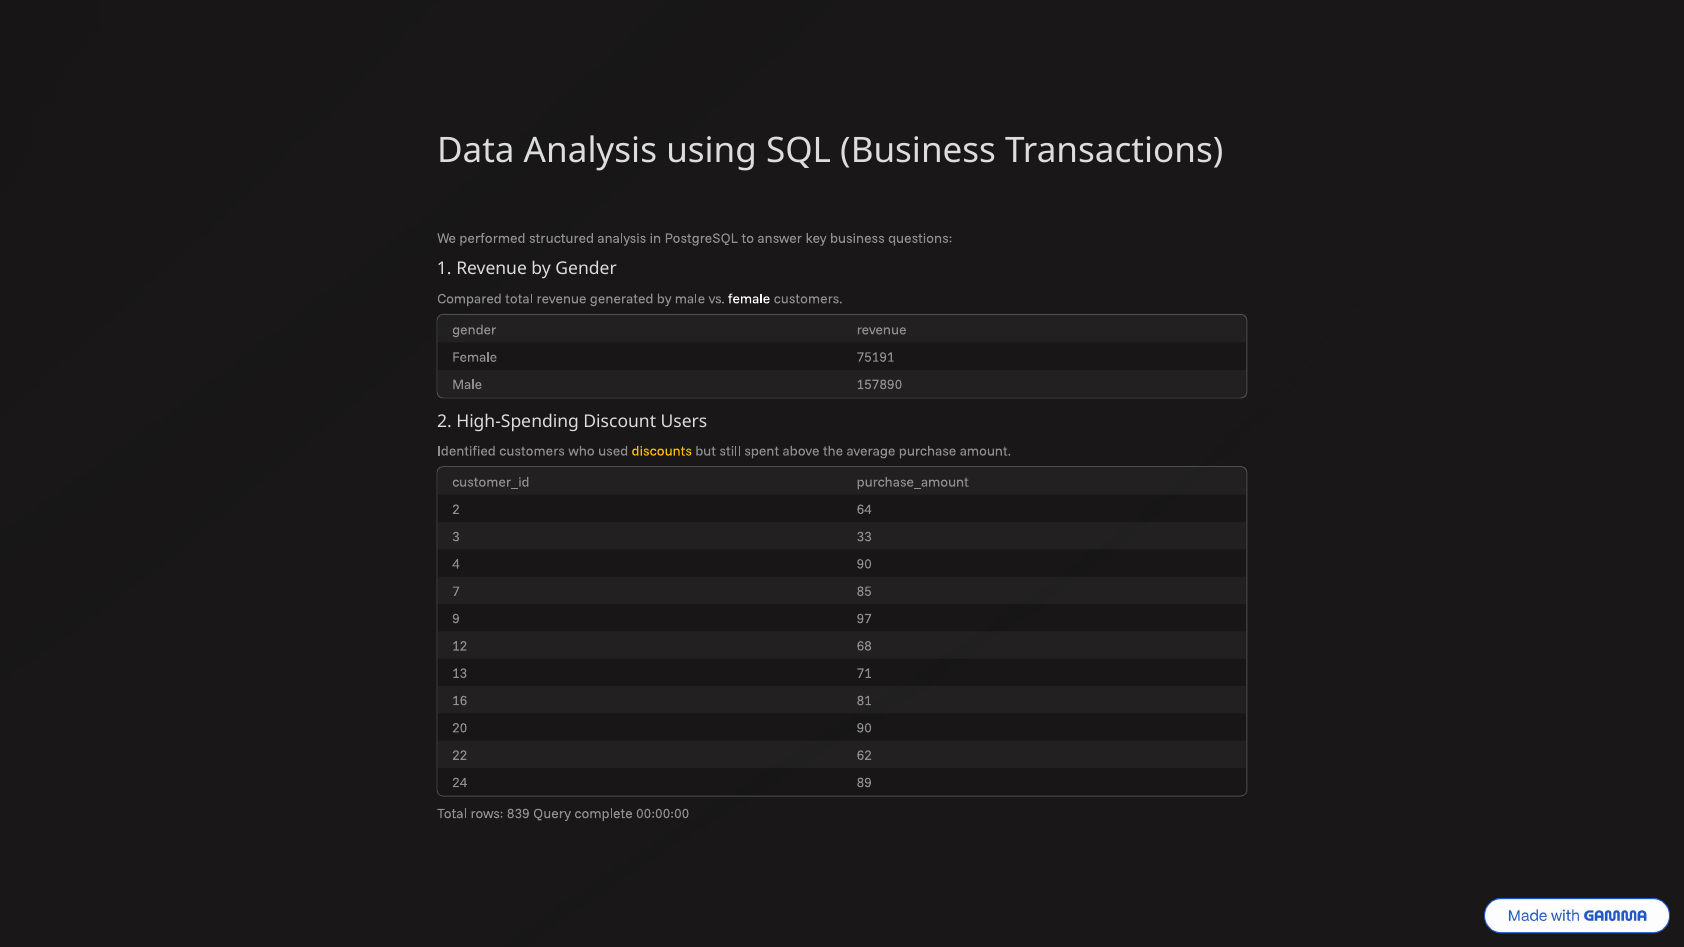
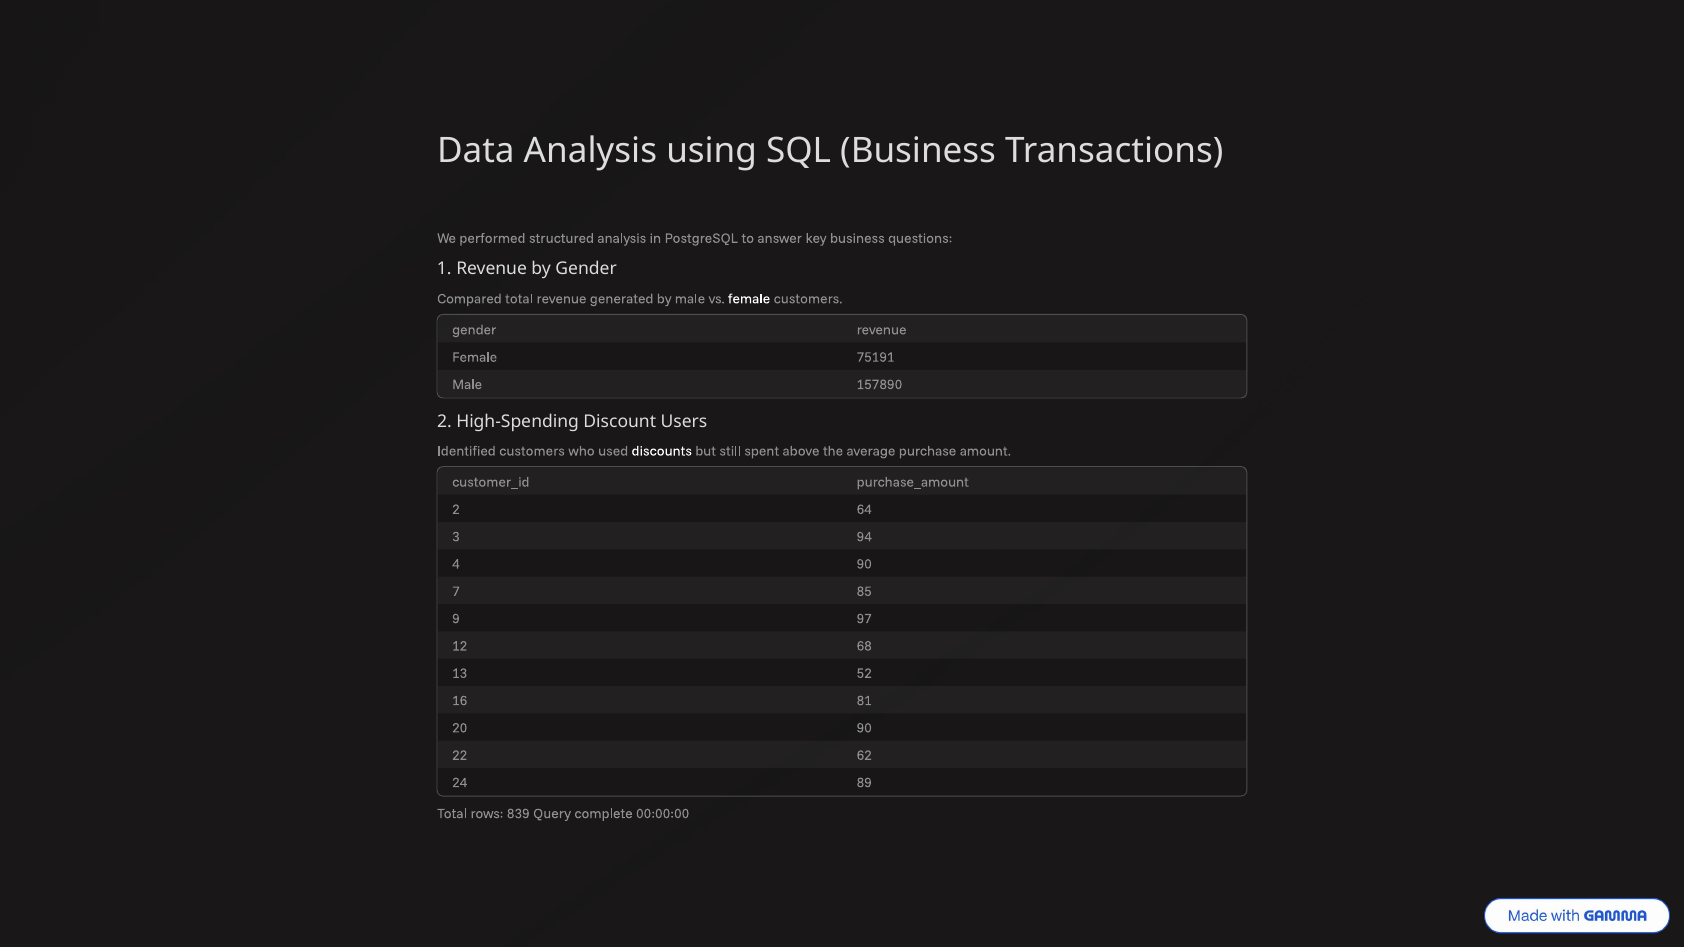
discounts colour: yellow -> white
33: 33 -> 94
71: 71 -> 52
